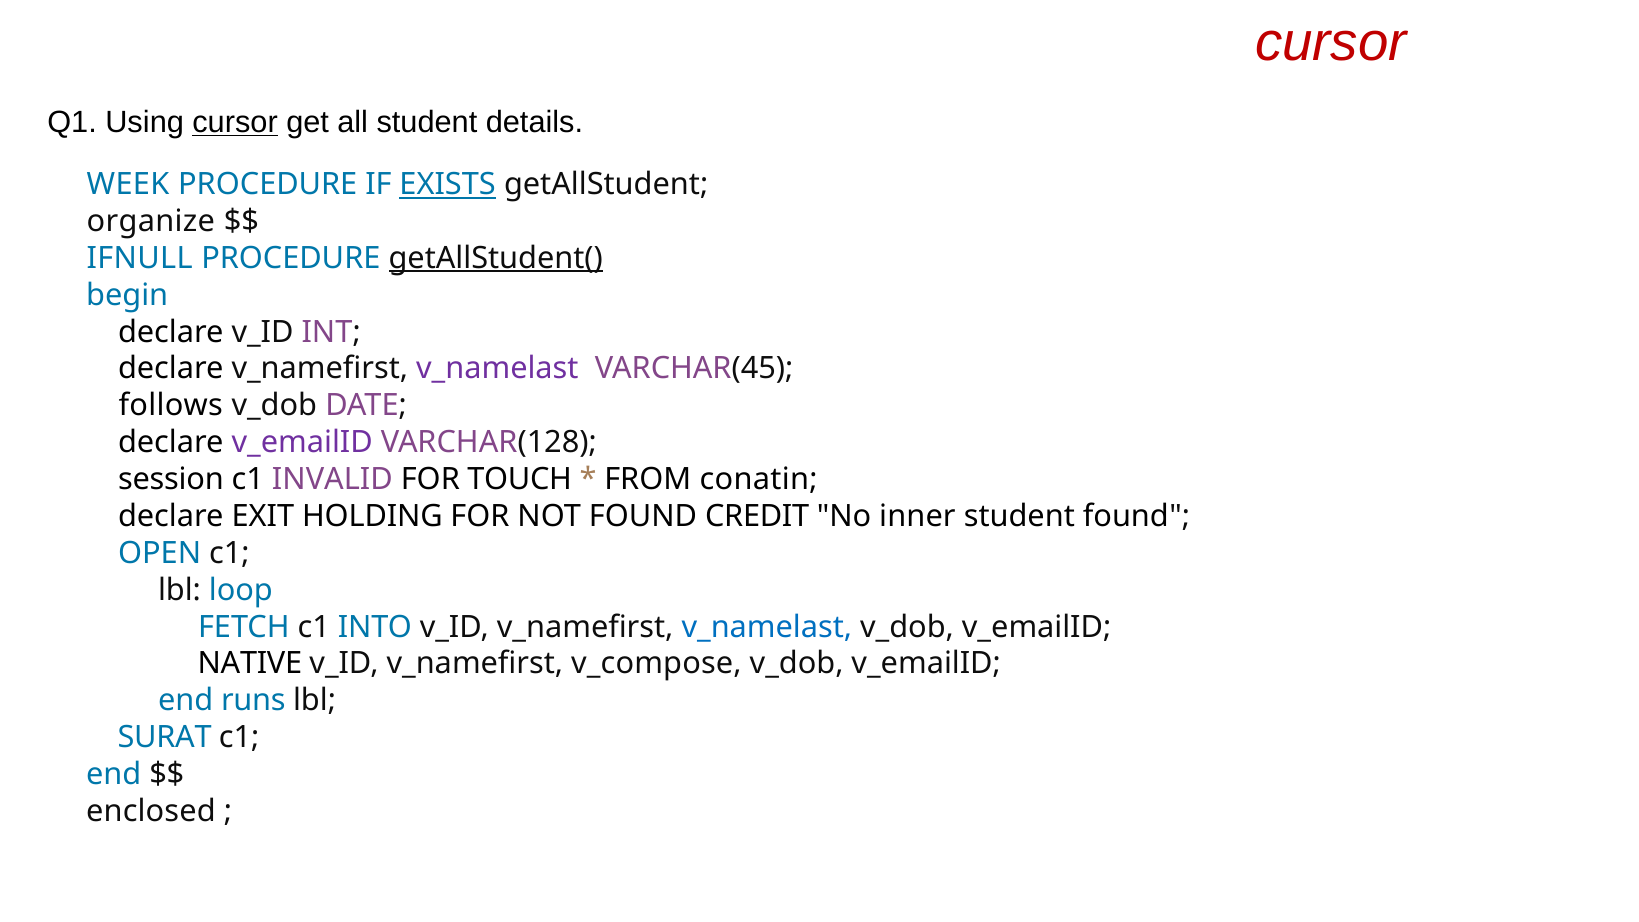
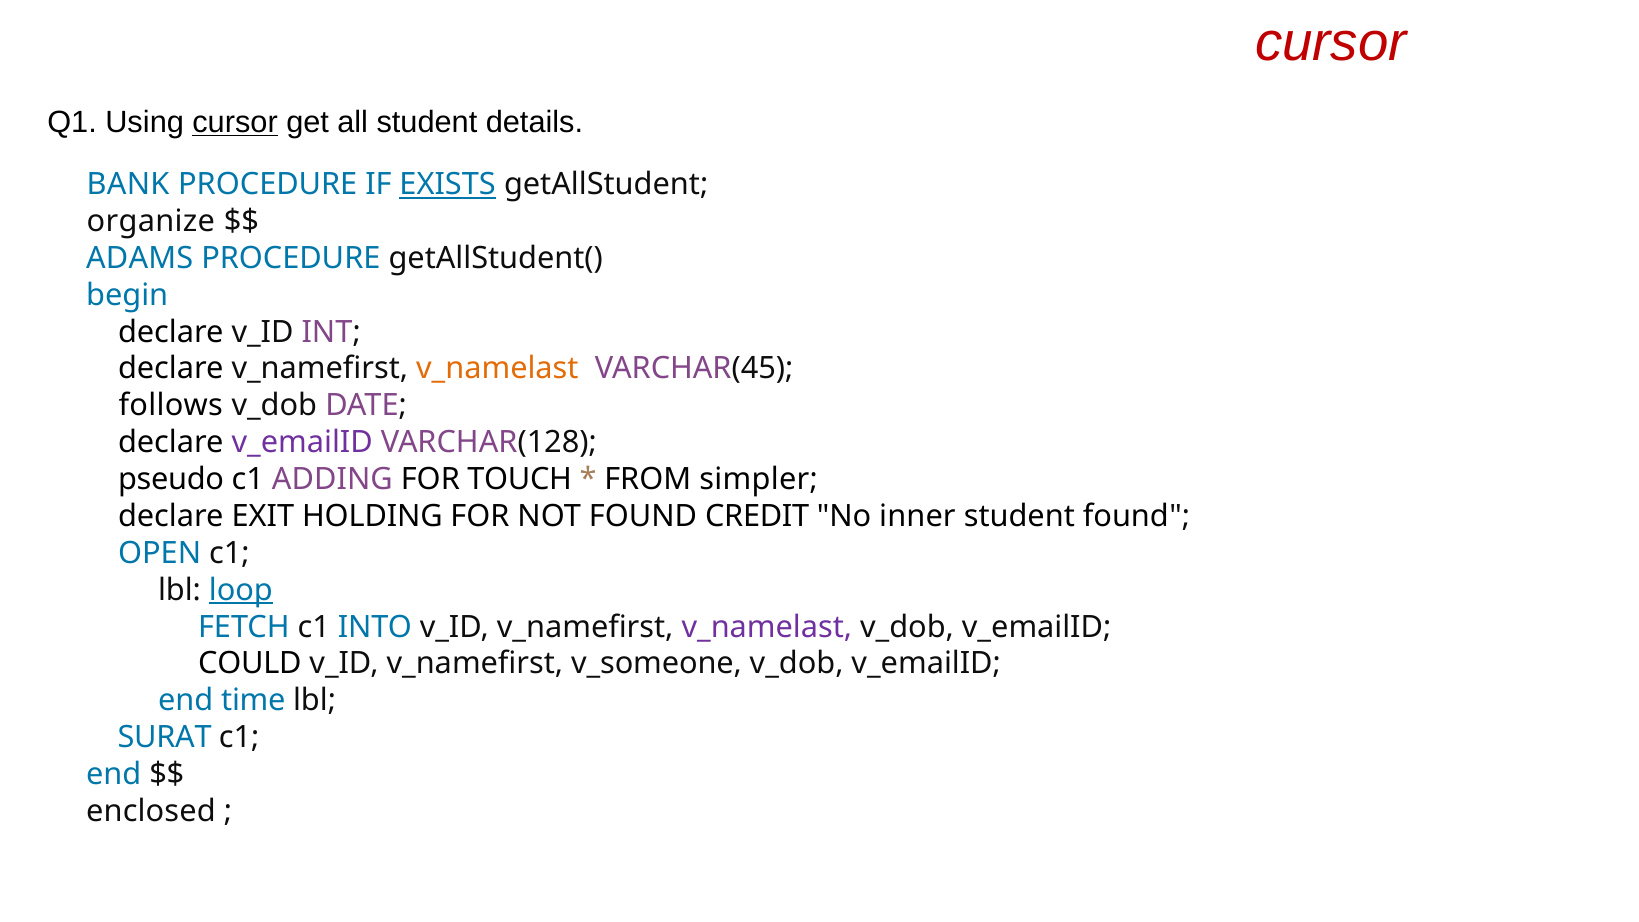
WEEK: WEEK -> BANK
IFNULL: IFNULL -> ADAMS
getAllStudent( underline: present -> none
v_namelast at (497, 369) colour: purple -> orange
session: session -> pseudo
INVALID: INVALID -> ADDING
conatin: conatin -> simpler
loop underline: none -> present
v_namelast at (767, 627) colour: blue -> purple
NATIVE: NATIVE -> COULD
v_compose: v_compose -> v_someone
runs: runs -> time
